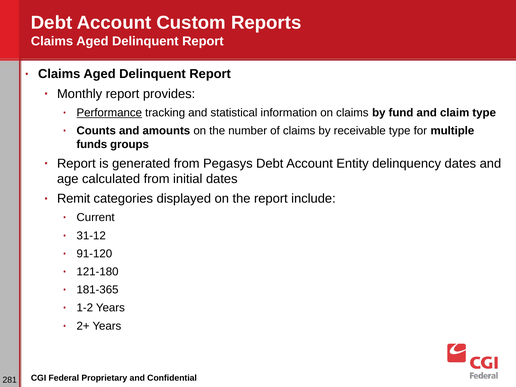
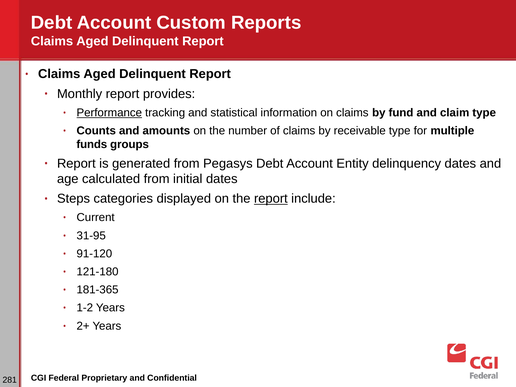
Remit: Remit -> Steps
report at (271, 199) underline: none -> present
31-12: 31-12 -> 31-95
